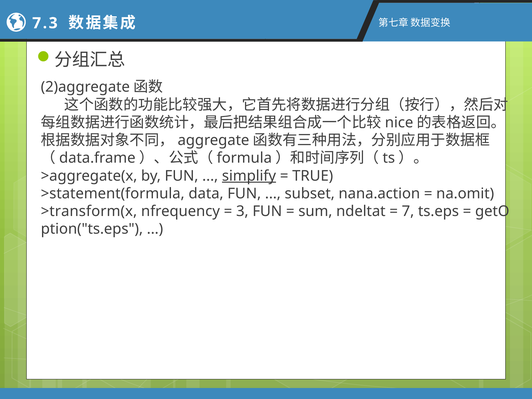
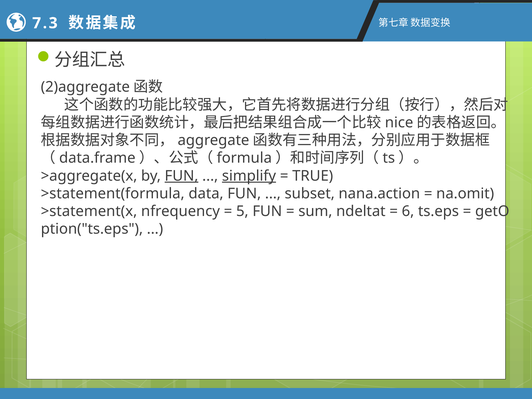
FUN at (182, 176) underline: none -> present
>transform(x: >transform(x -> >statement(x
3: 3 -> 5
7: 7 -> 6
